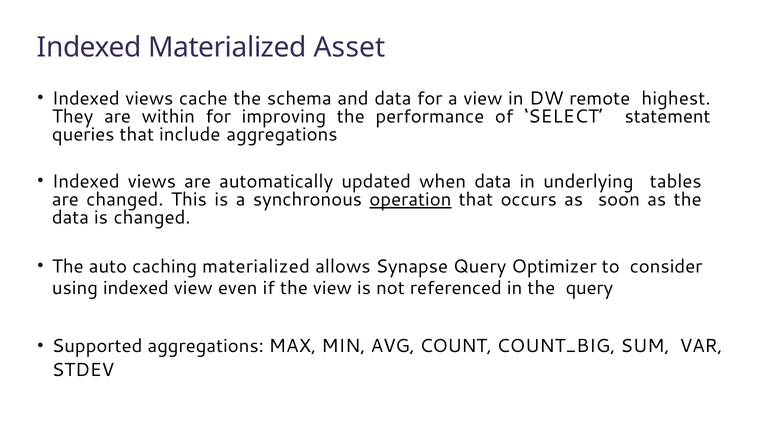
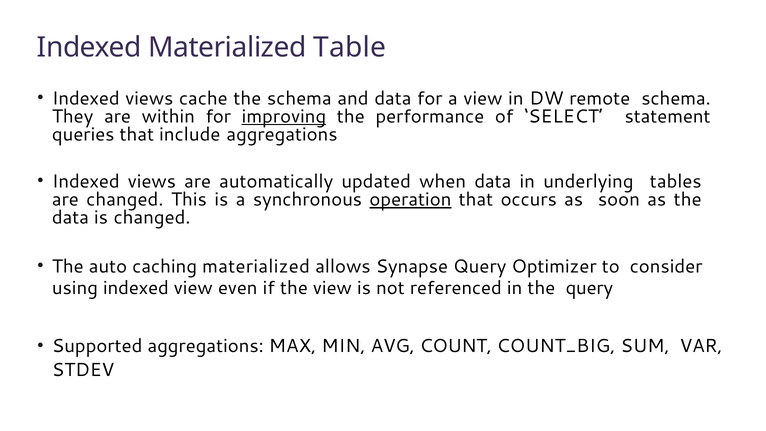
Asset: Asset -> Table
remote highest: highest -> schema
improving underline: none -> present
